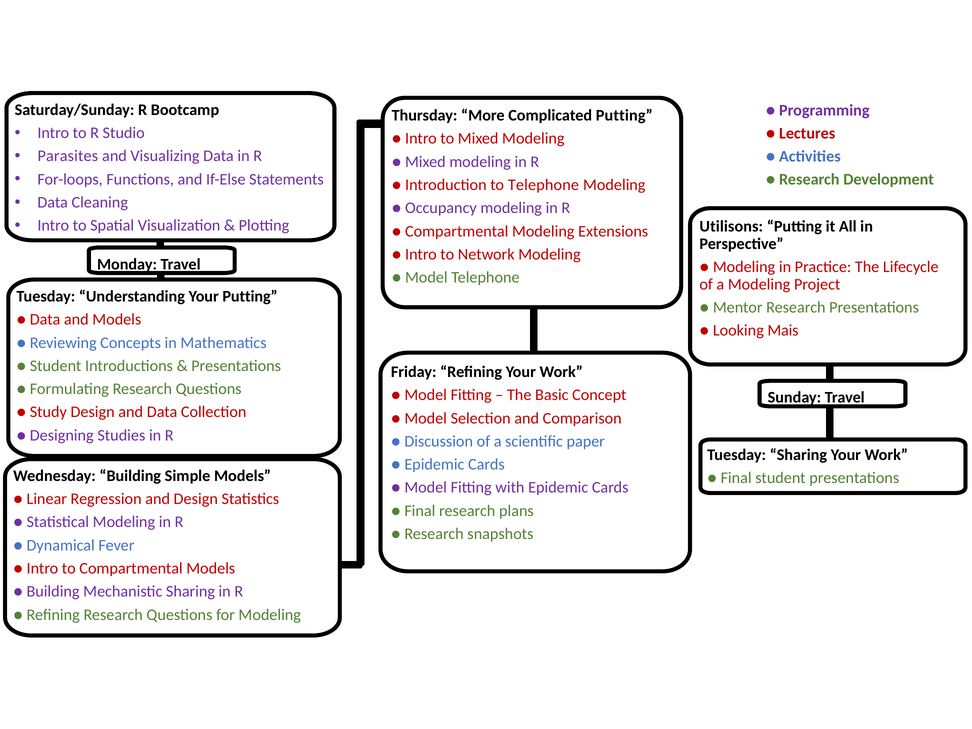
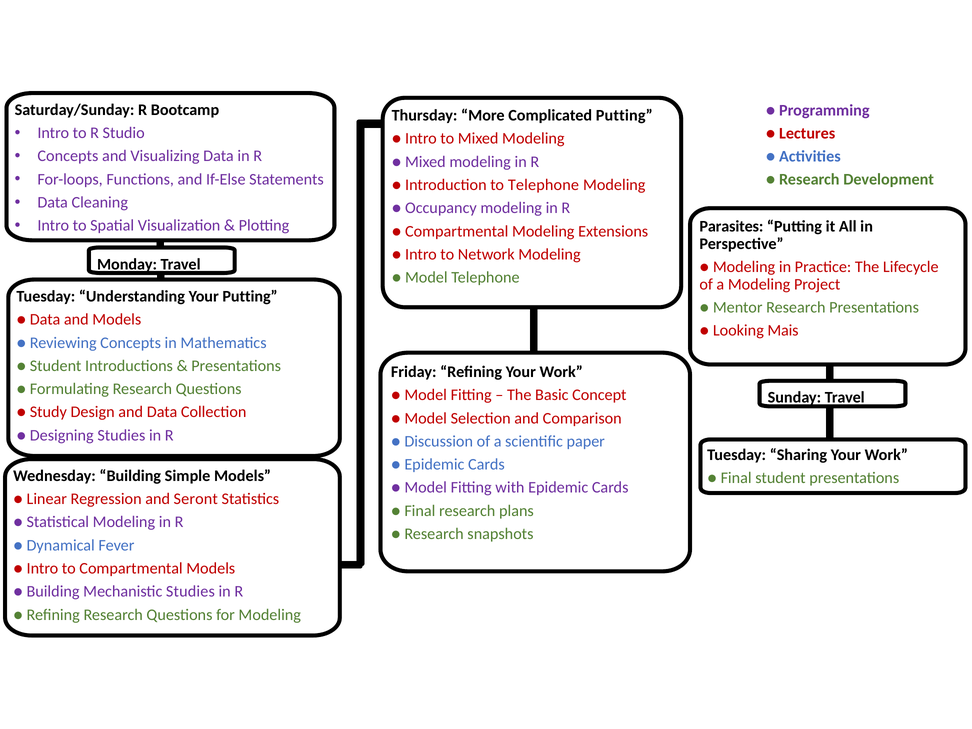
Parasites at (68, 156): Parasites -> Concepts
Utilisons: Utilisons -> Parasites
and Design: Design -> Seront
Mechanistic Sharing: Sharing -> Studies
